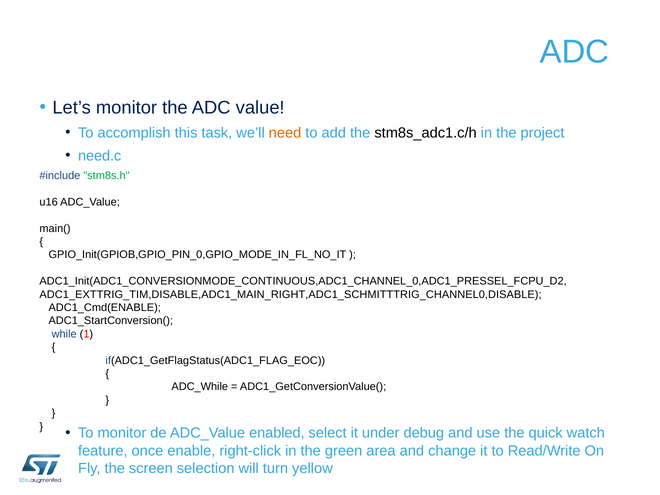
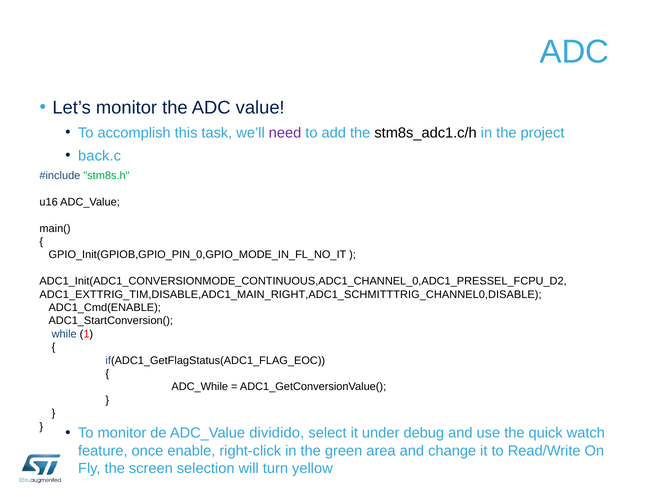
need colour: orange -> purple
need.c: need.c -> back.c
enabled: enabled -> dividido
